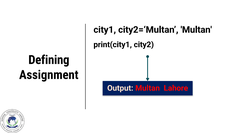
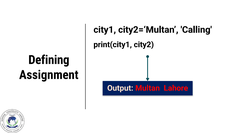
city2=‘Multan Multan: Multan -> Calling
